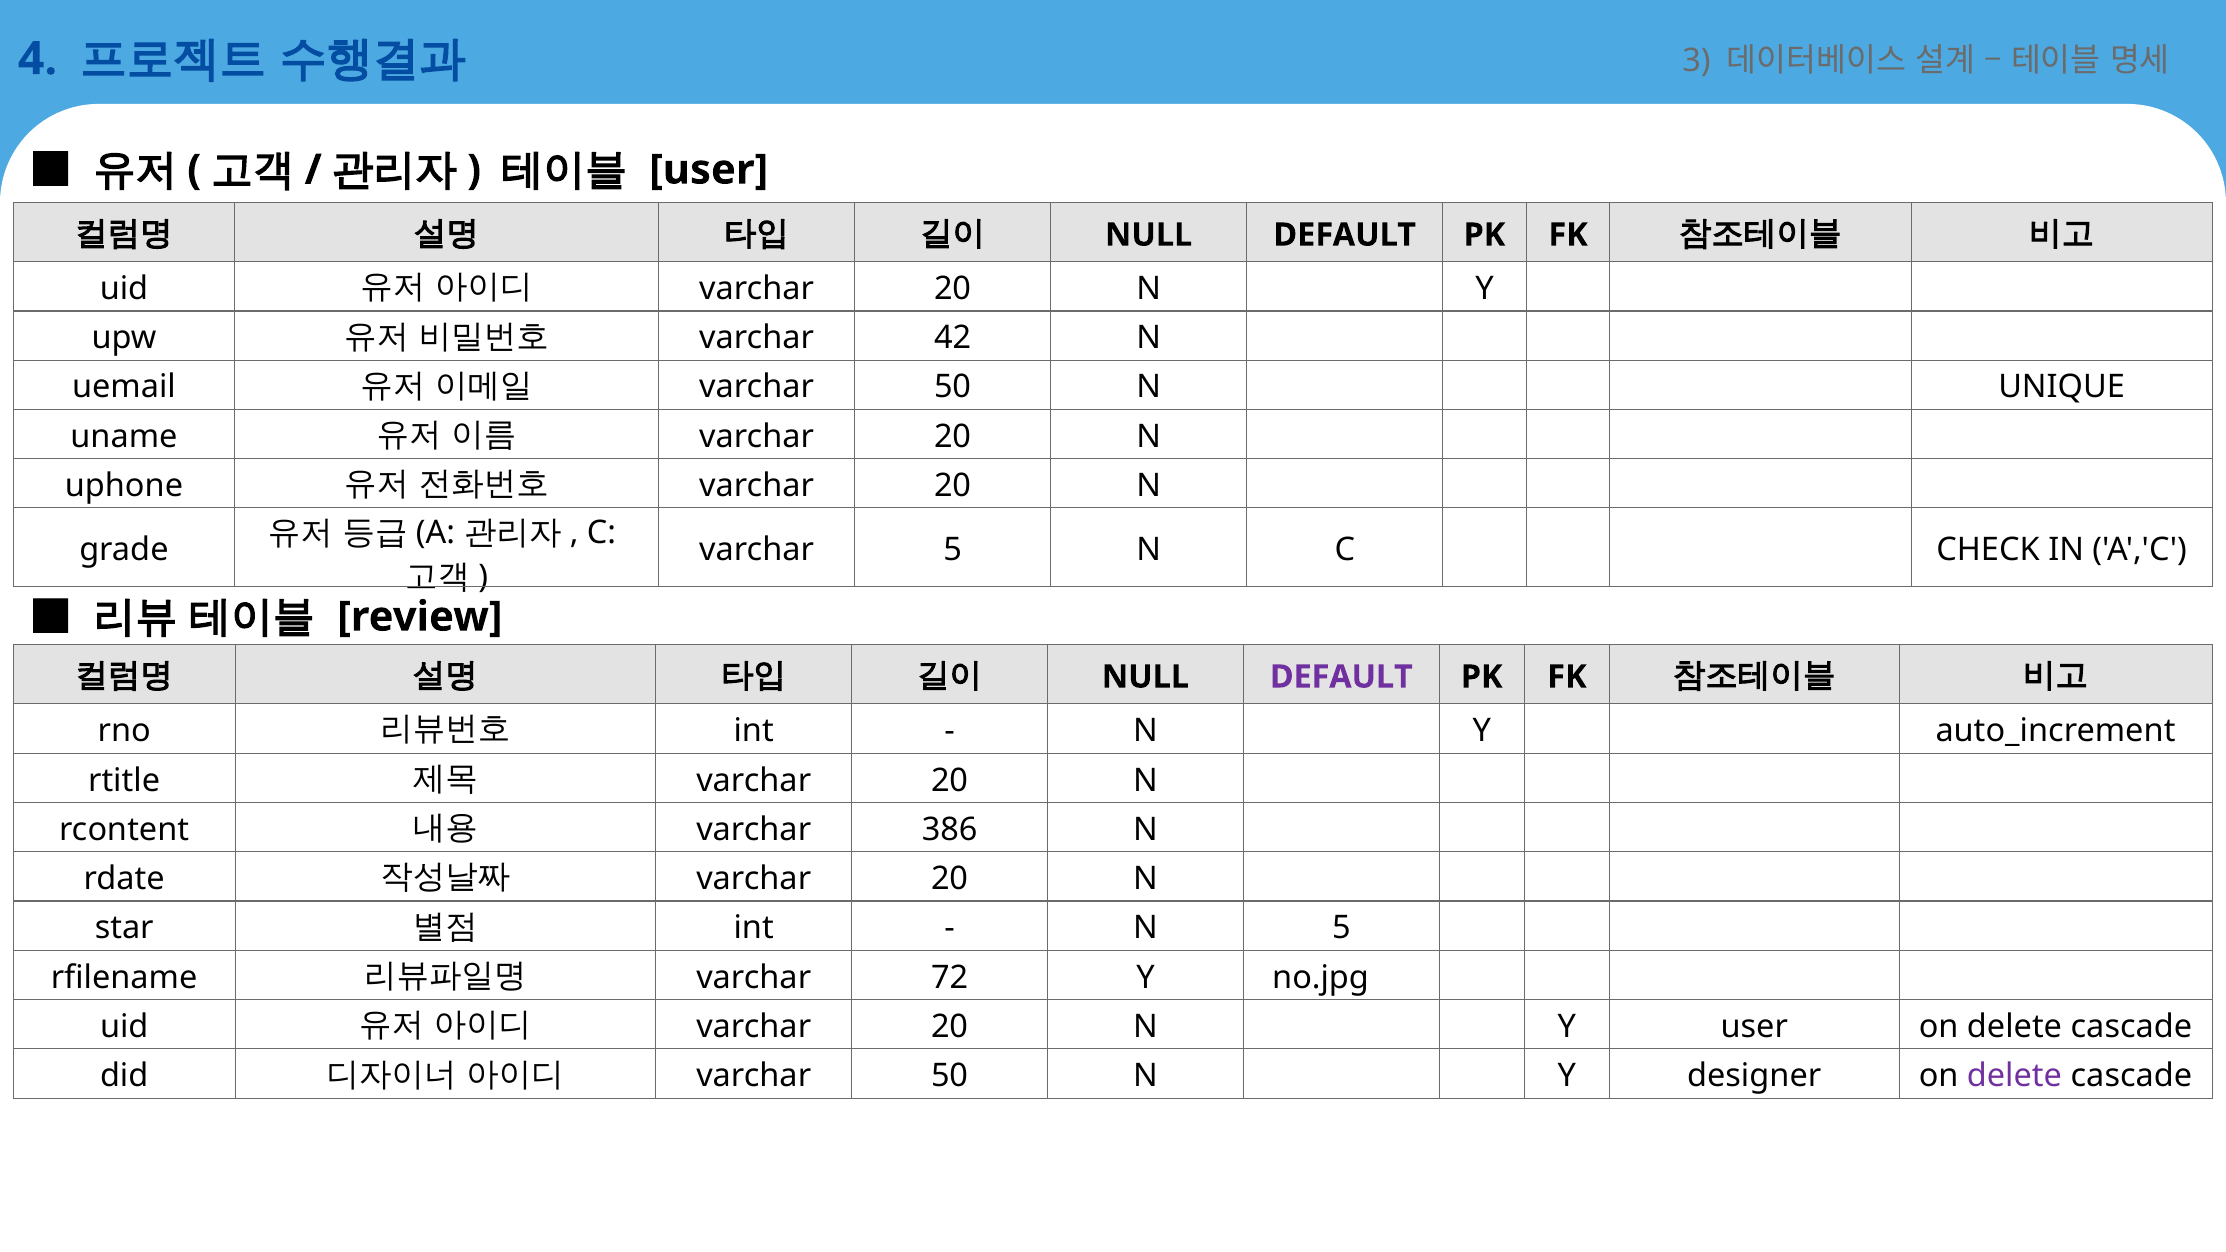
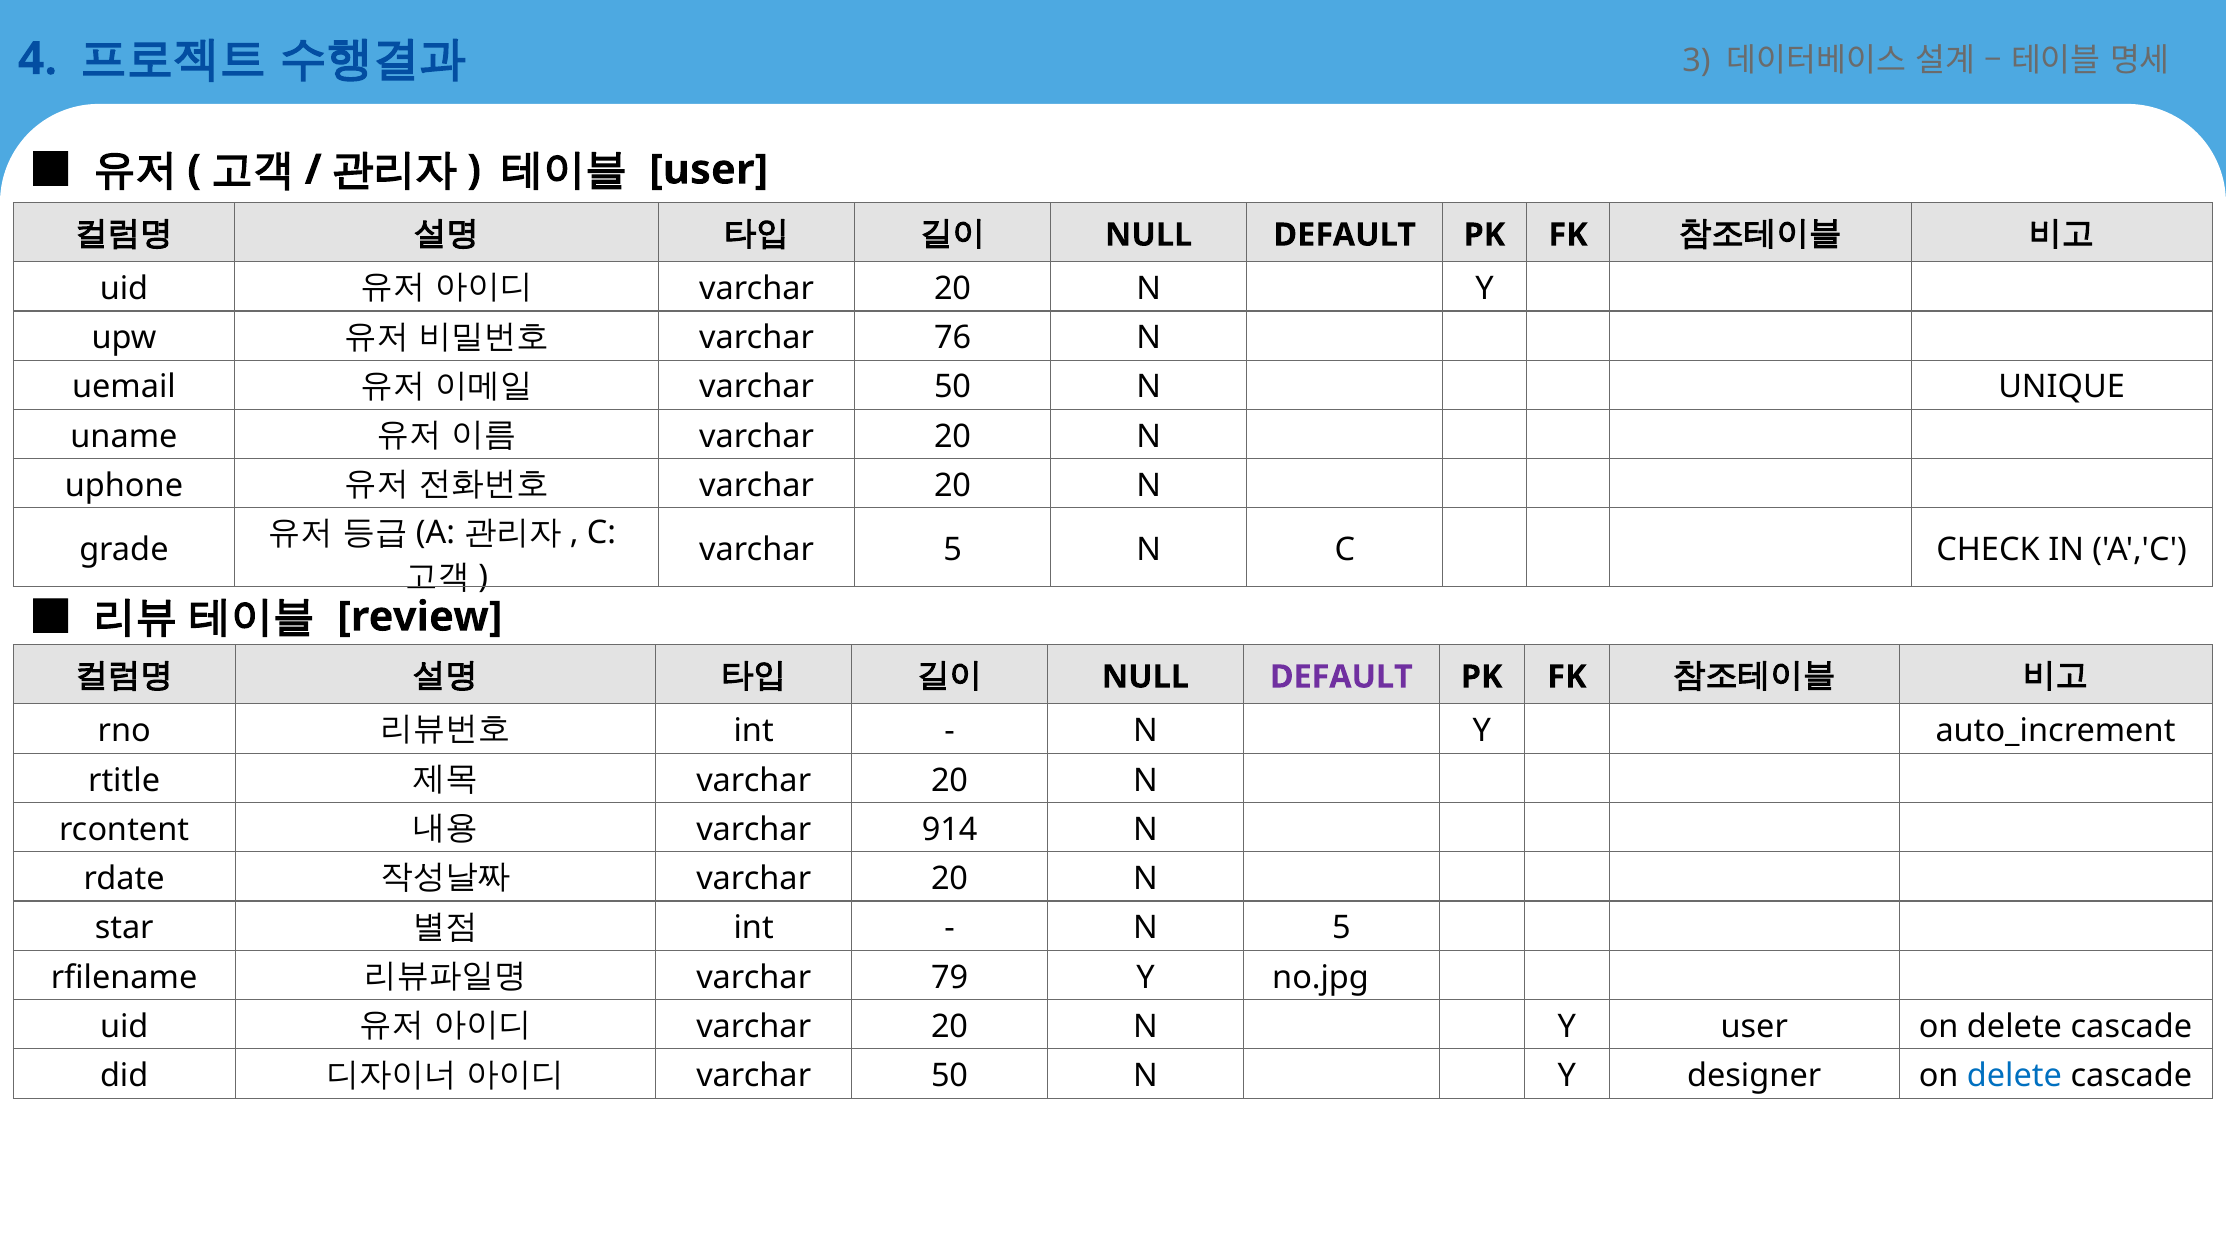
42: 42 -> 76
386: 386 -> 914
72: 72 -> 79
delete at (2014, 1076) colour: purple -> blue
